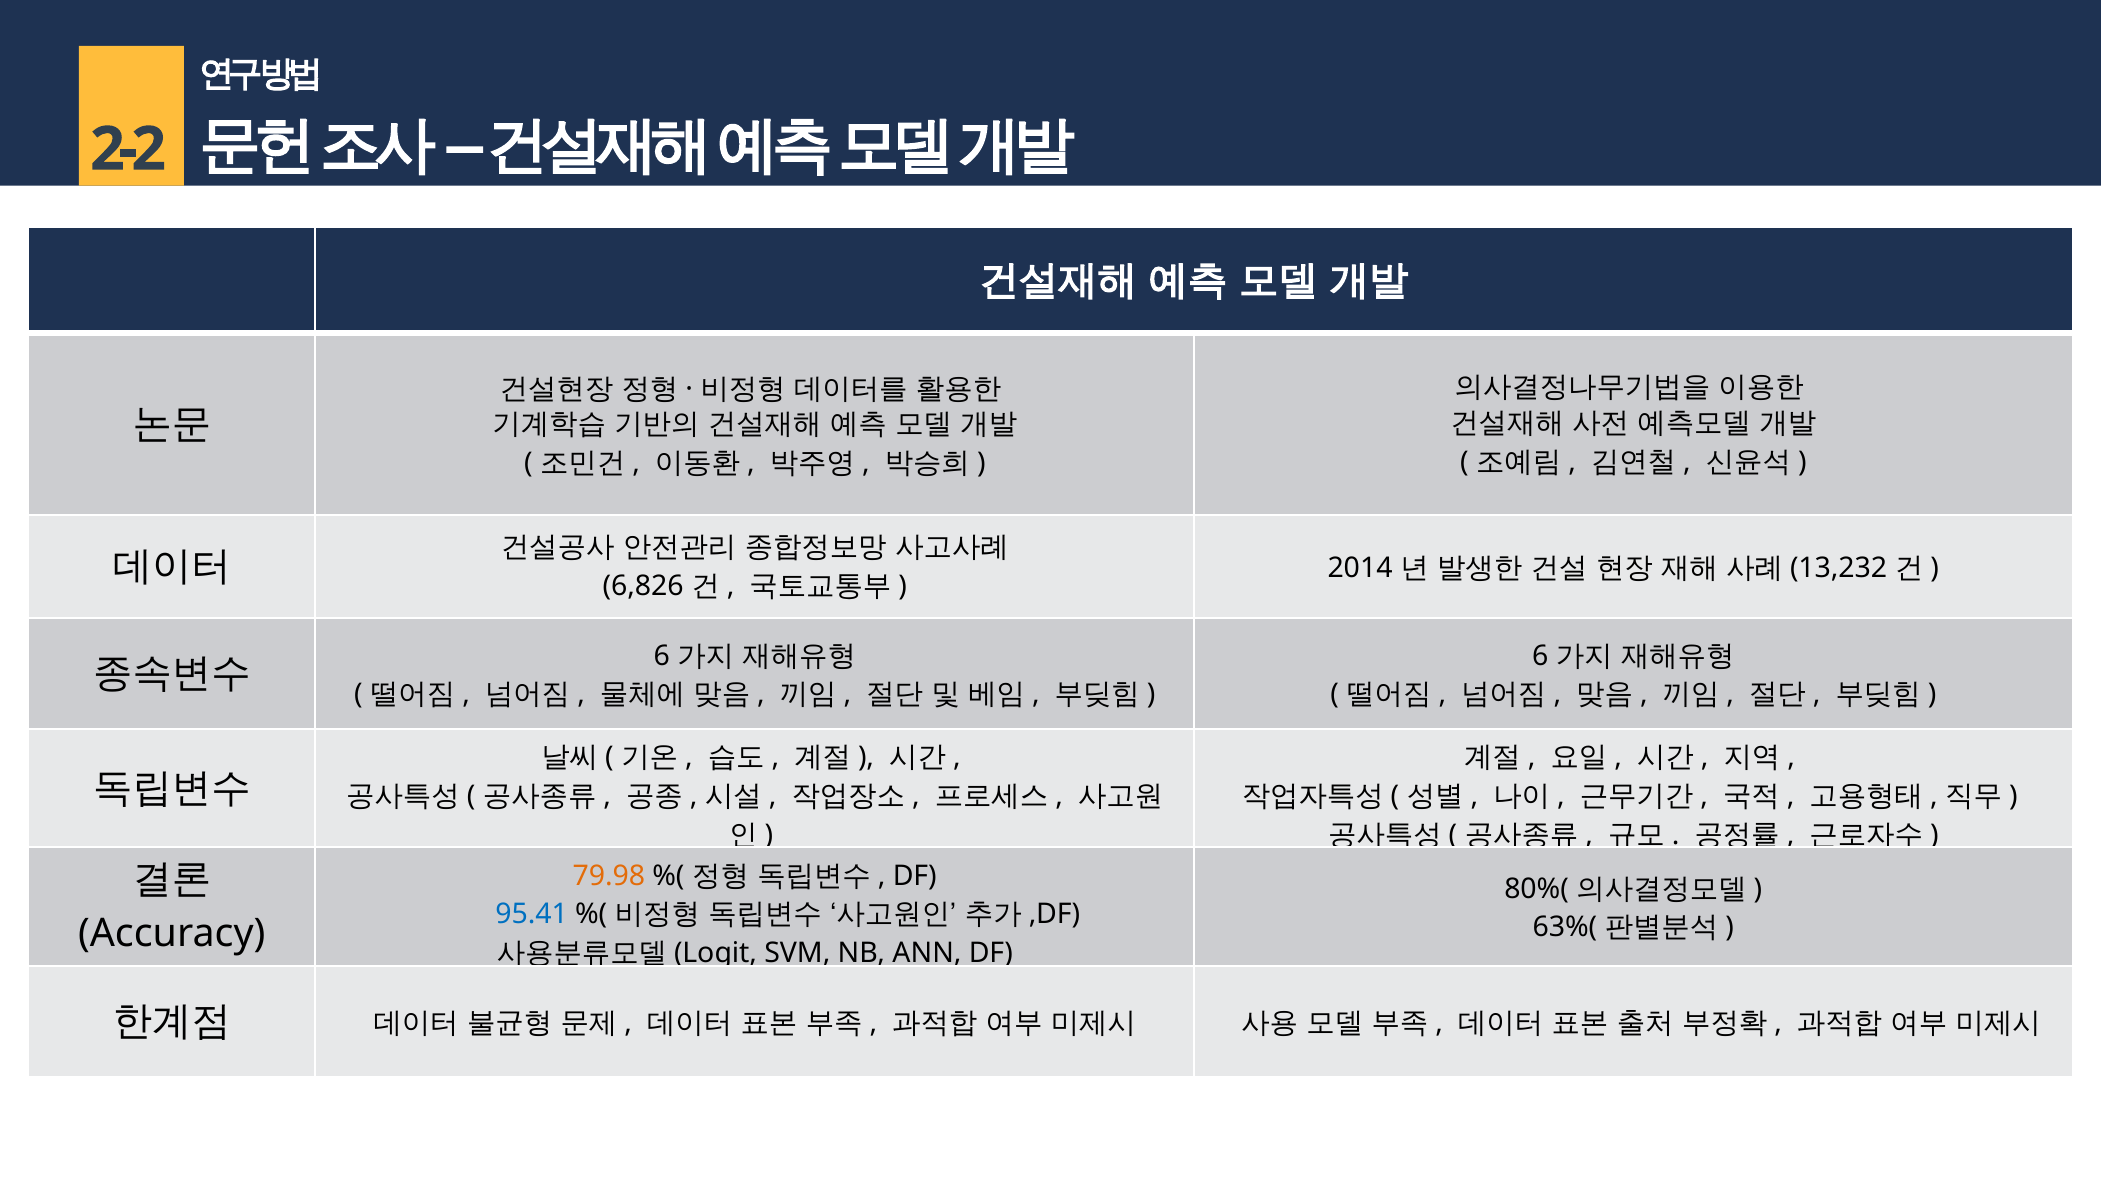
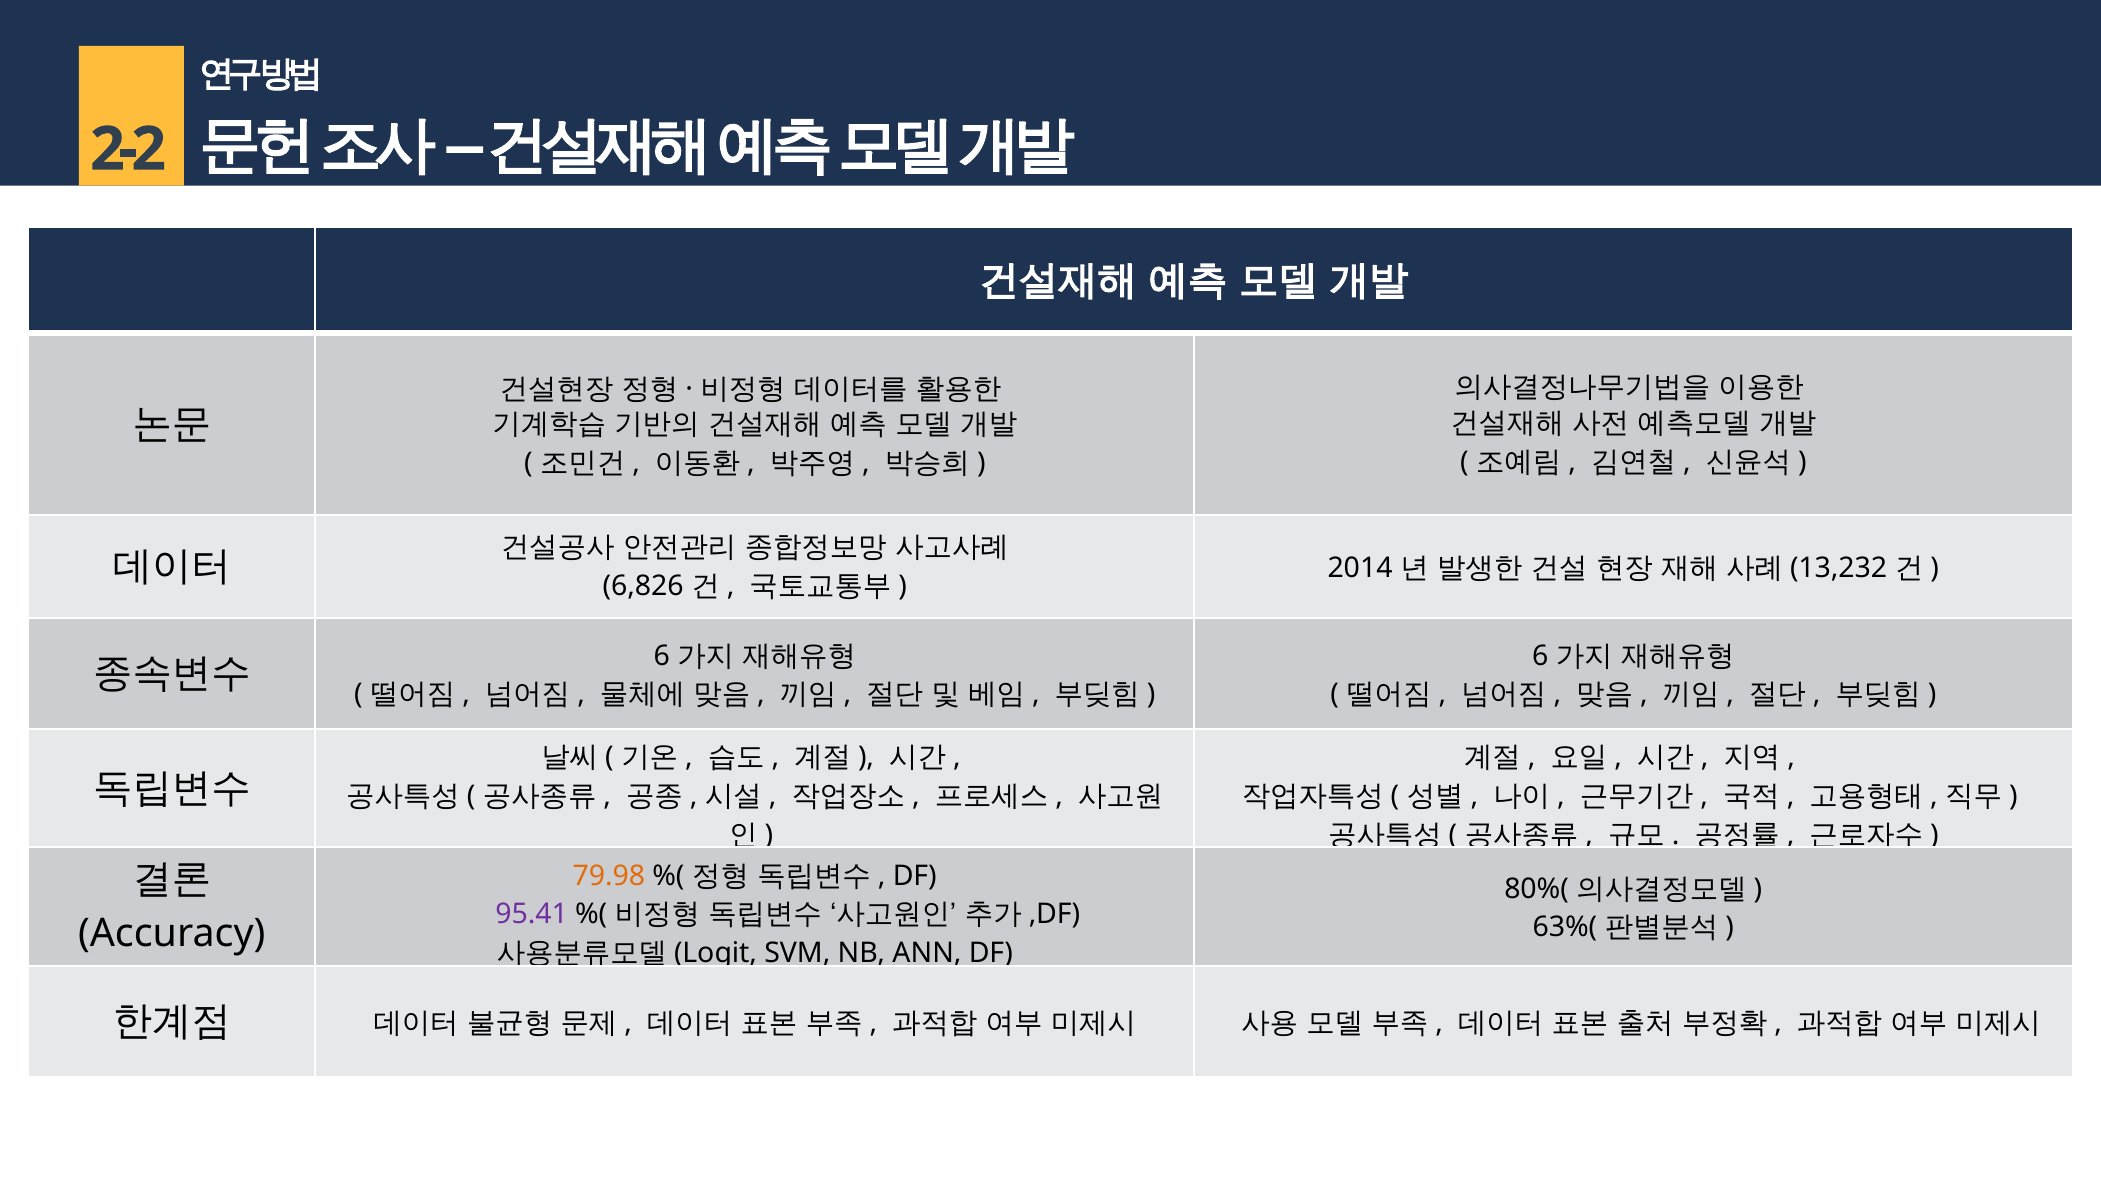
95.41 colour: blue -> purple
